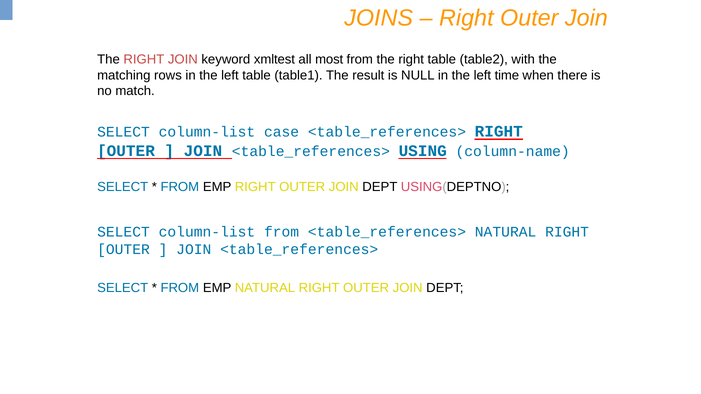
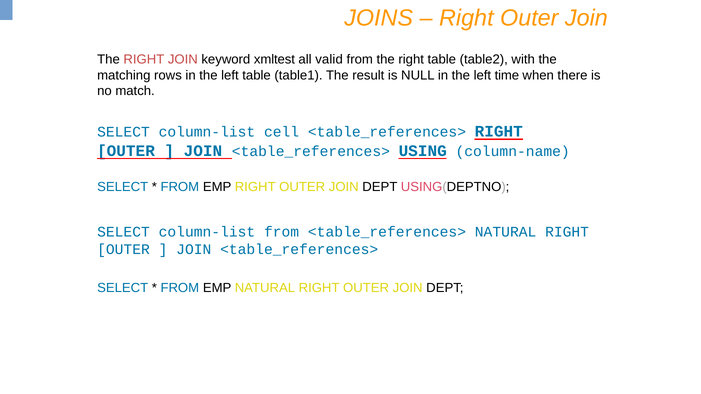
most: most -> valid
case: case -> cell
